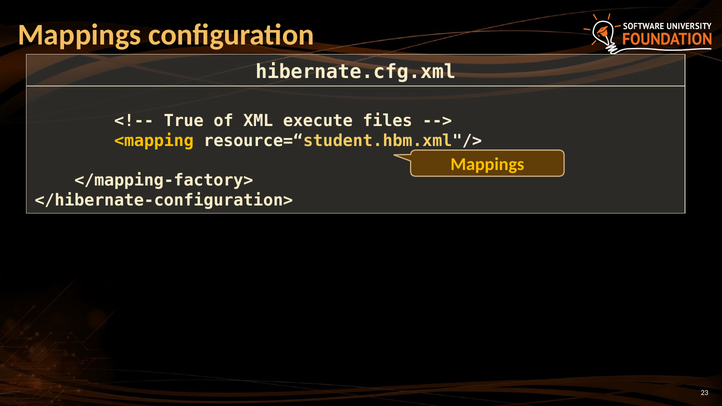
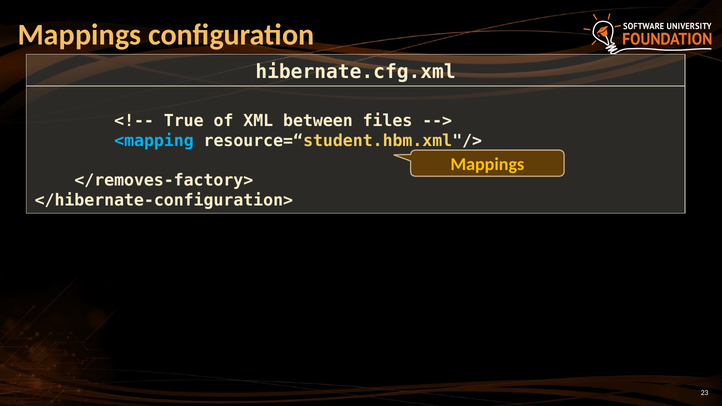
execute: execute -> between
<mapping colour: yellow -> light blue
</mapping-factory>: </mapping-factory> -> </removes-factory>
